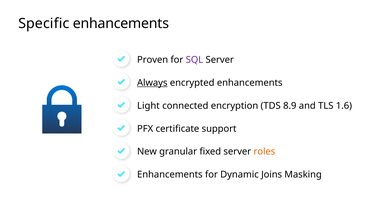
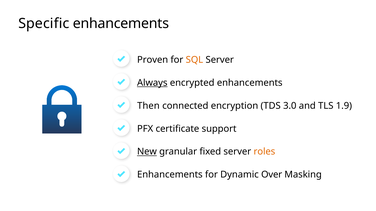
SQL colour: purple -> orange
Light: Light -> Then
8.9: 8.9 -> 3.0
1.6: 1.6 -> 1.9
New underline: none -> present
Joins: Joins -> Over
